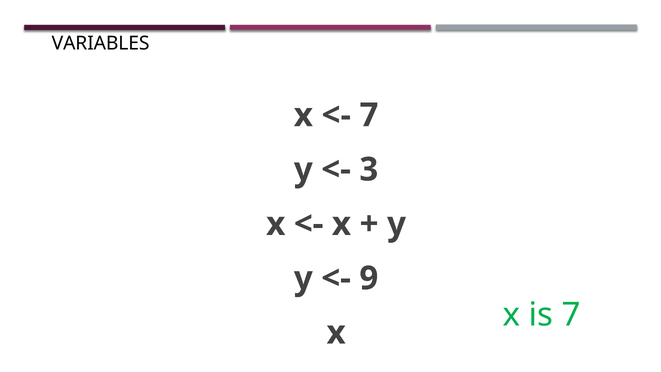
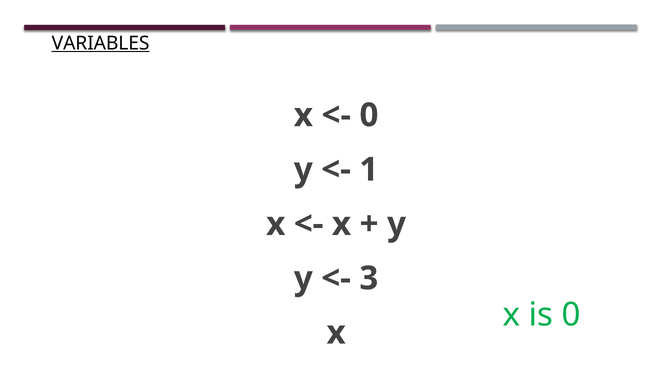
VARIABLES underline: none -> present
7 at (369, 115): 7 -> 0
3: 3 -> 1
9: 9 -> 3
is 7: 7 -> 0
